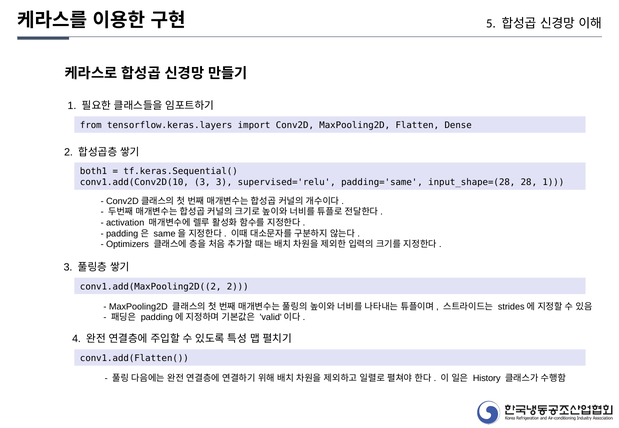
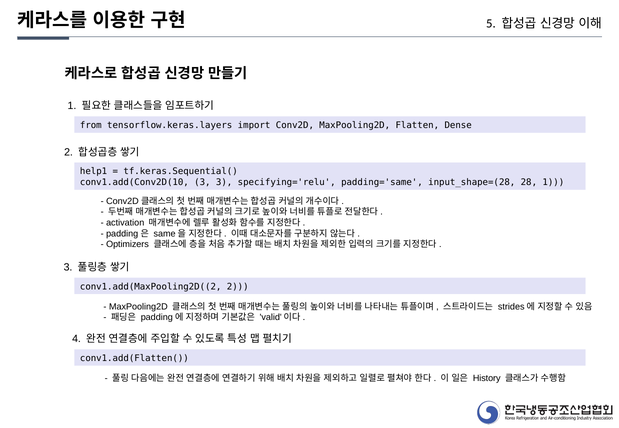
both1: both1 -> help1
supervised='relu: supervised='relu -> specifying='relu
